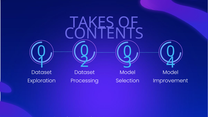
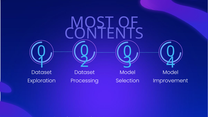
TAKES: TAKES -> MOST
